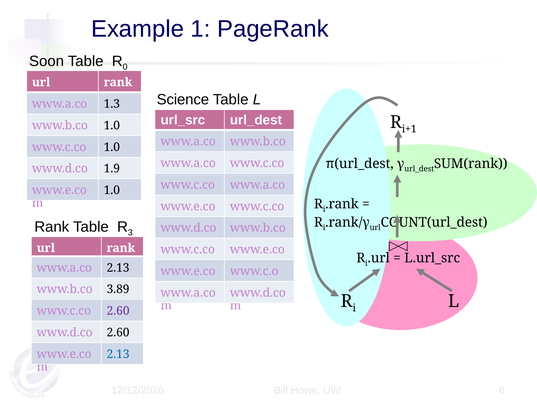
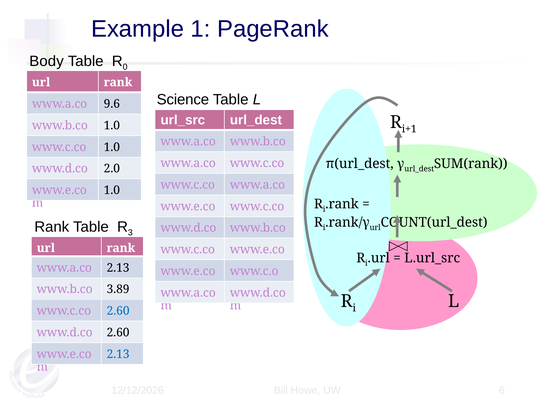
Soon: Soon -> Body
1.3: 1.3 -> 9.6
1.9: 1.9 -> 2.0
2.60 at (118, 311) colour: purple -> blue
